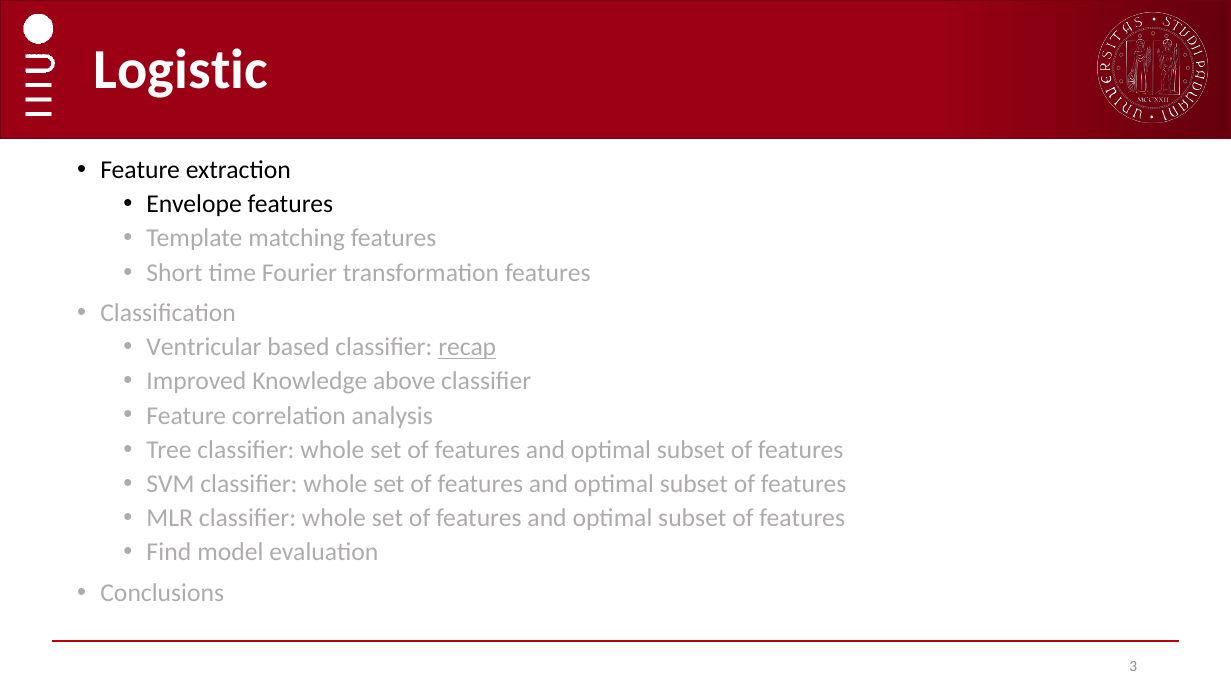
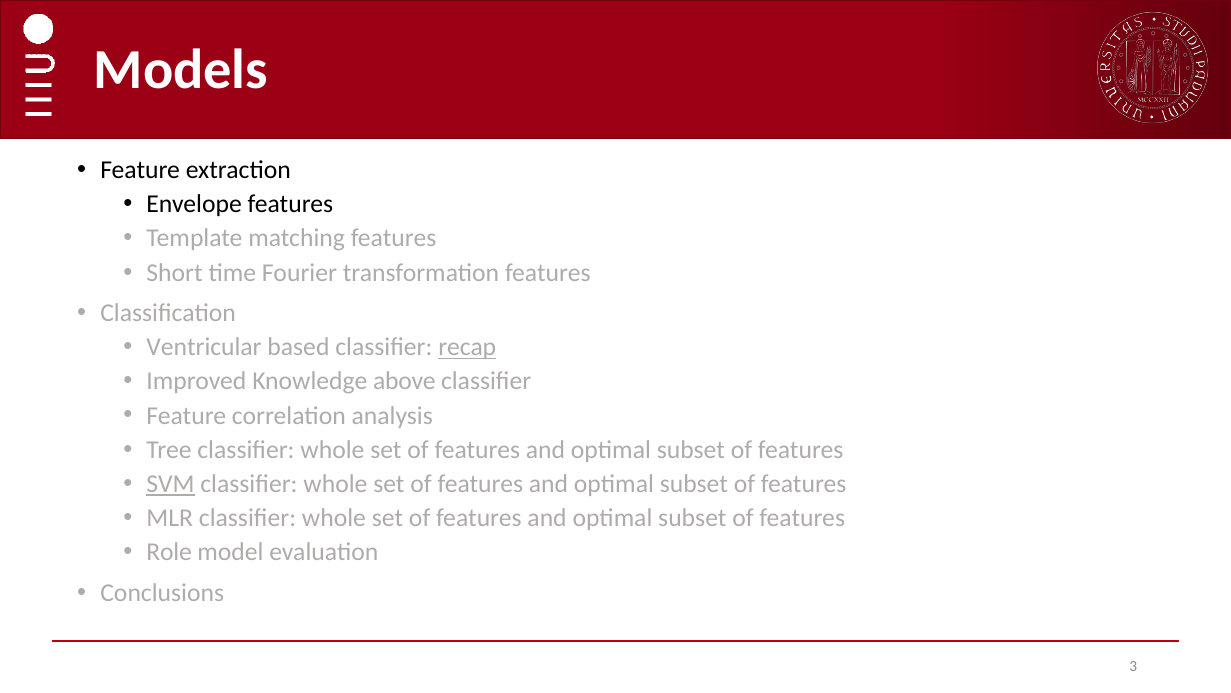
Logistic: Logistic -> Models
SVM underline: none -> present
Find: Find -> Role
